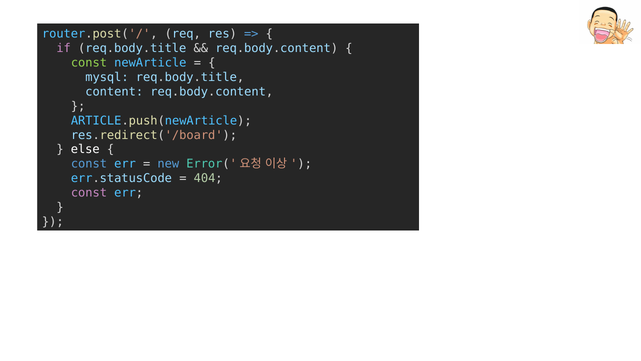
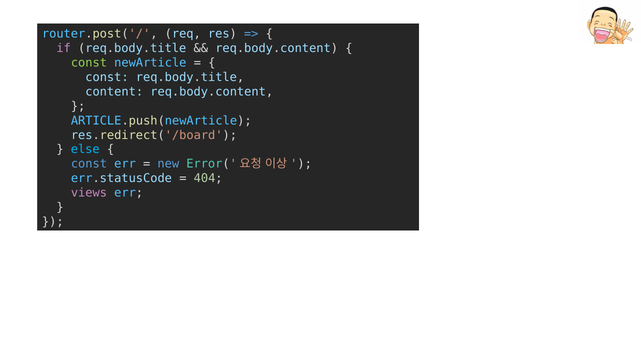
mysql at (107, 77): mysql -> const
else colour: white -> light blue
const at (89, 193): const -> views
